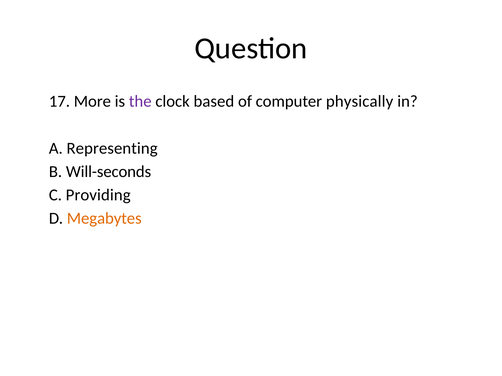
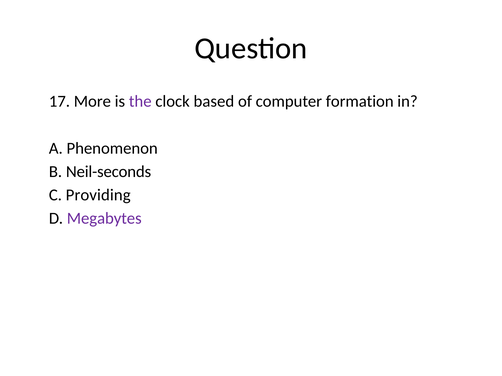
physically: physically -> formation
Representing: Representing -> Phenomenon
Will-seconds: Will-seconds -> Neil-seconds
Megabytes colour: orange -> purple
